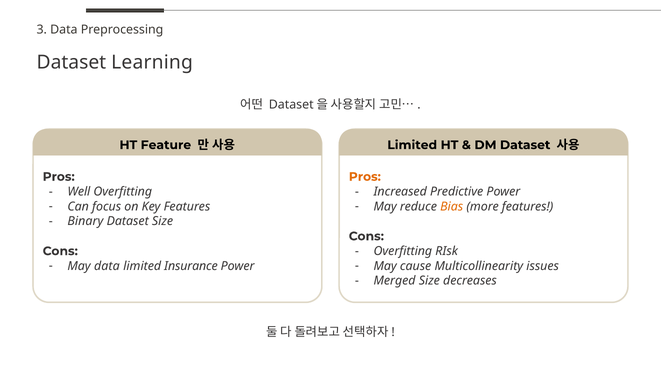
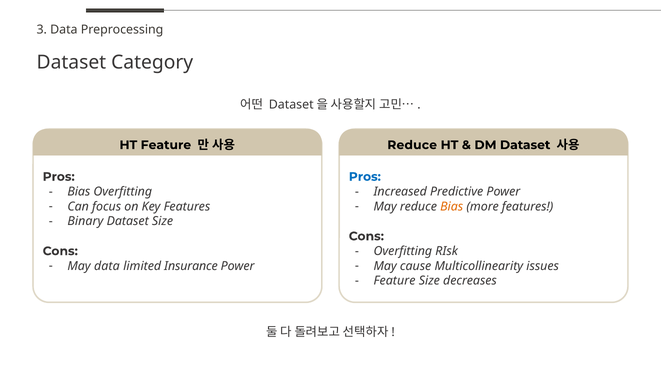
Learning: Learning -> Category
Limited at (412, 145): Limited -> Reduce
Pros at (365, 177) colour: orange -> blue
Well at (79, 191): Well -> Bias
Merged at (395, 281): Merged -> Feature
